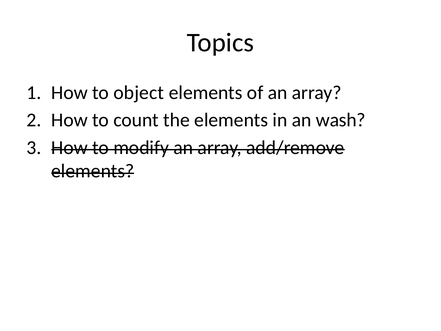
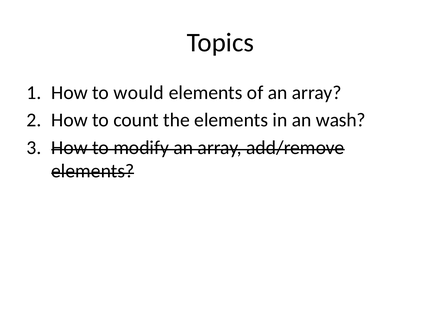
object: object -> would
